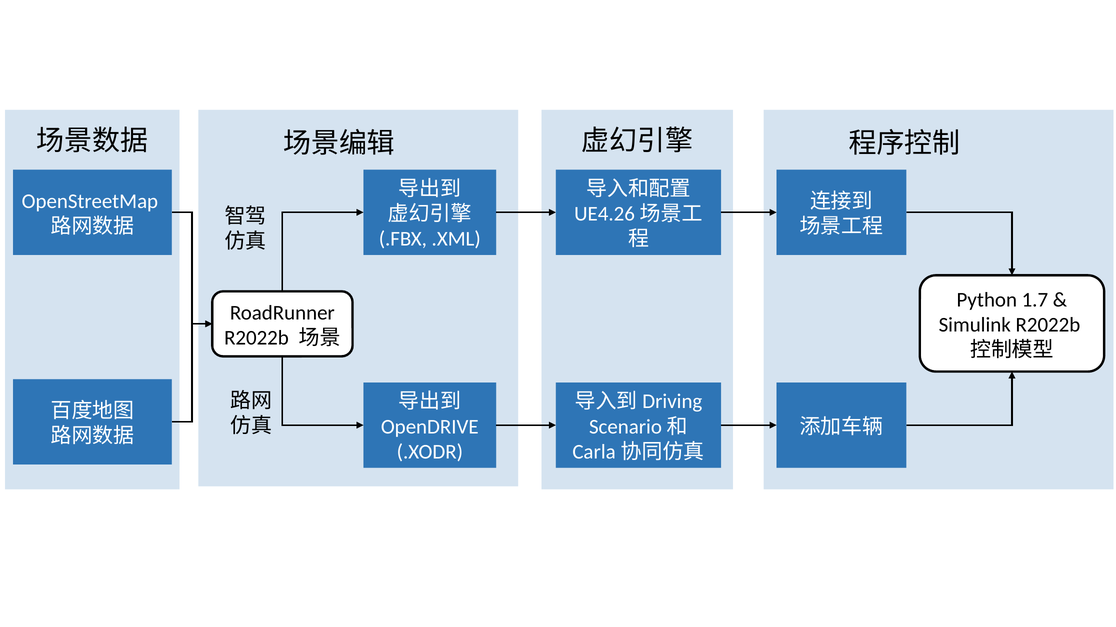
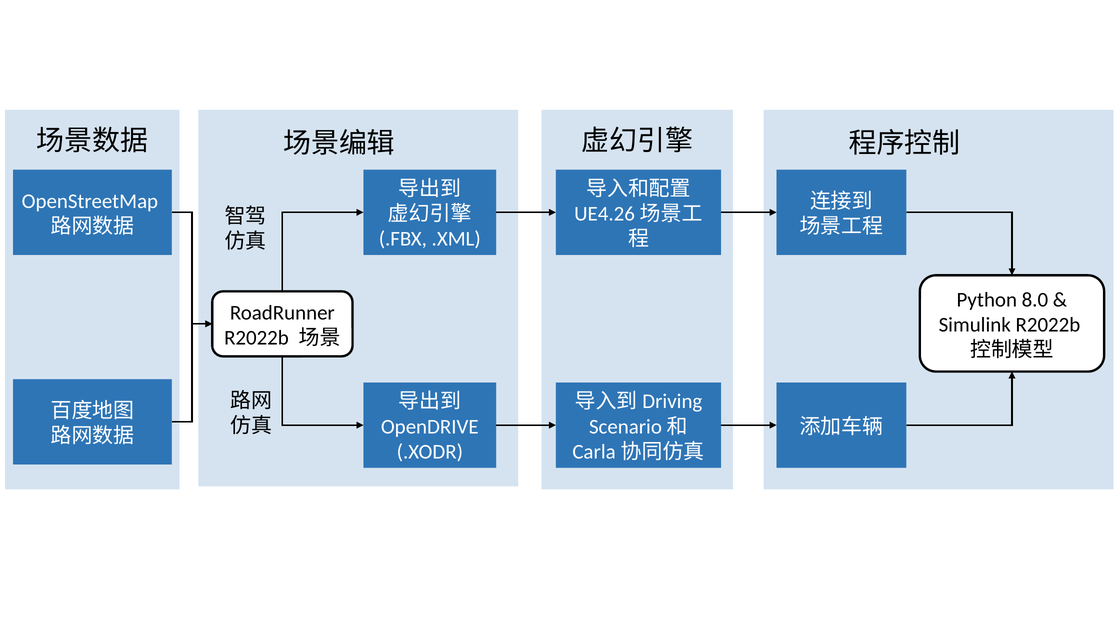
1.7: 1.7 -> 8.0
